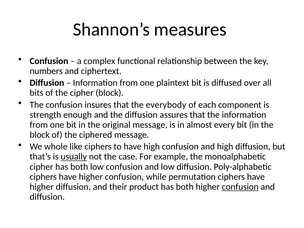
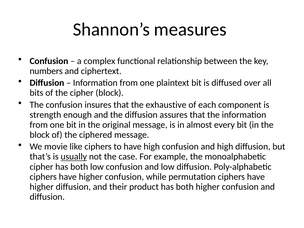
everybody: everybody -> exhaustive
whole: whole -> movie
confusion at (240, 187) underline: present -> none
